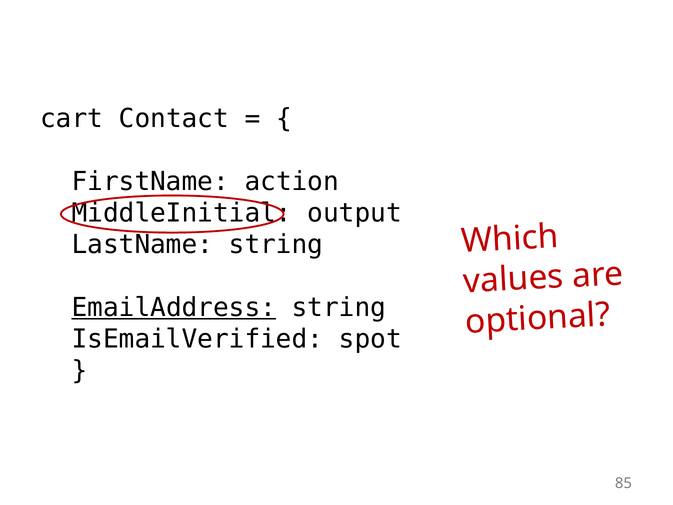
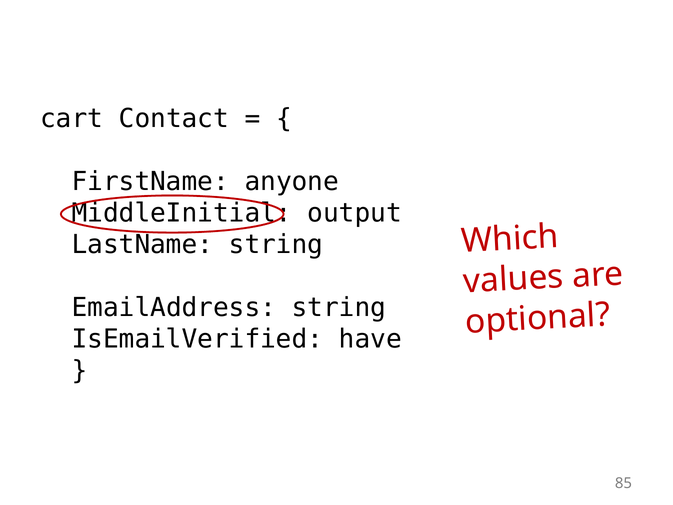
action: action -> anyone
EmailAddress underline: present -> none
spot: spot -> have
